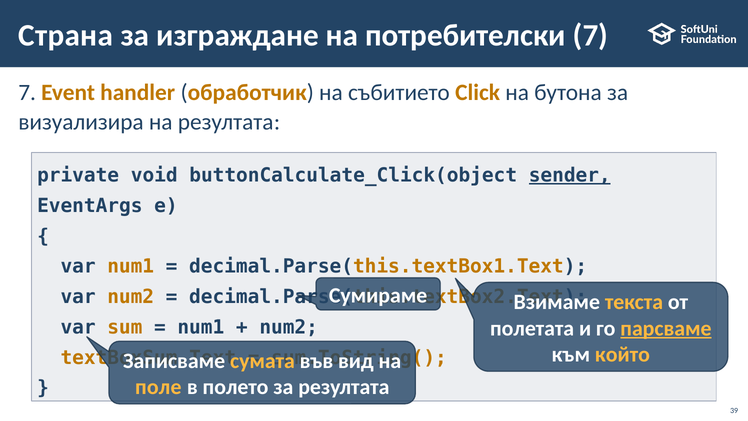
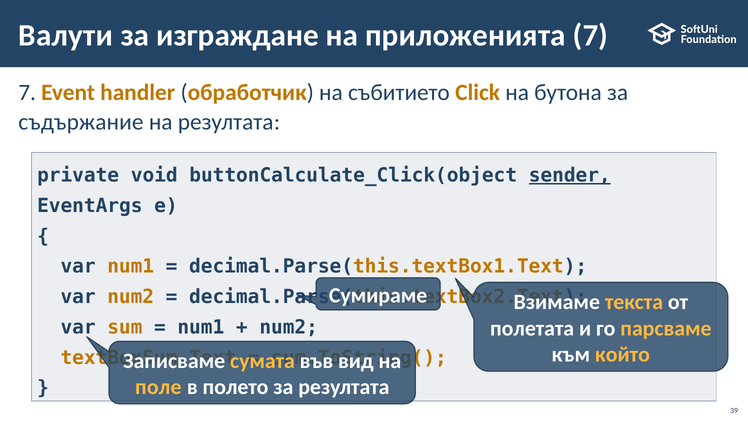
Страна: Страна -> Валути
потребителски: потребителски -> приложенията
визуализира: визуализира -> съдържание
парсваме underline: present -> none
